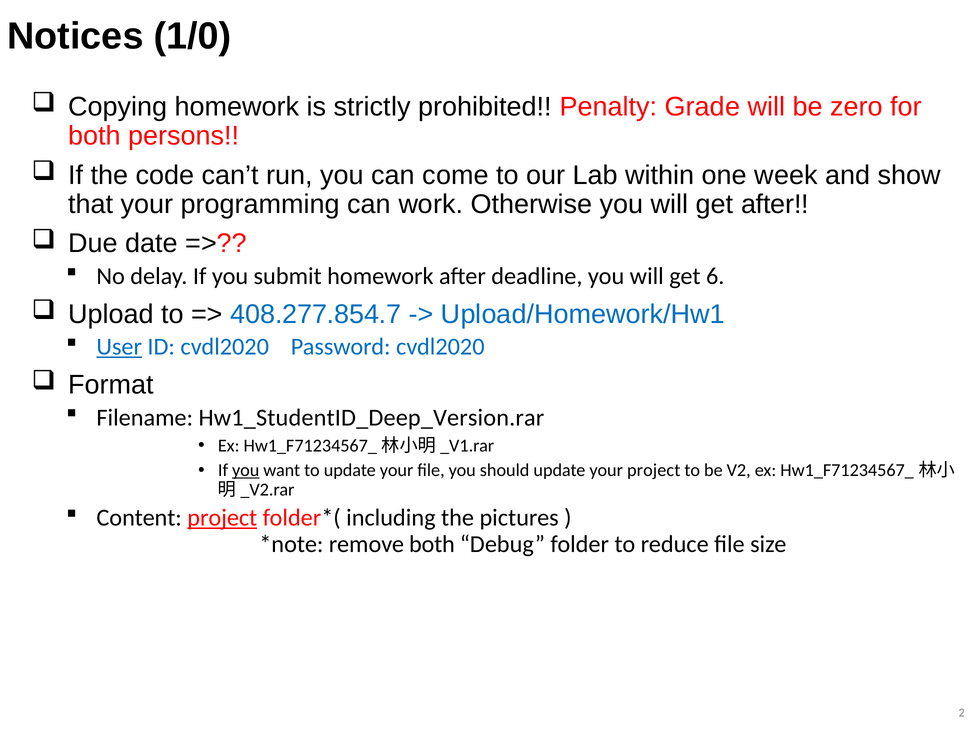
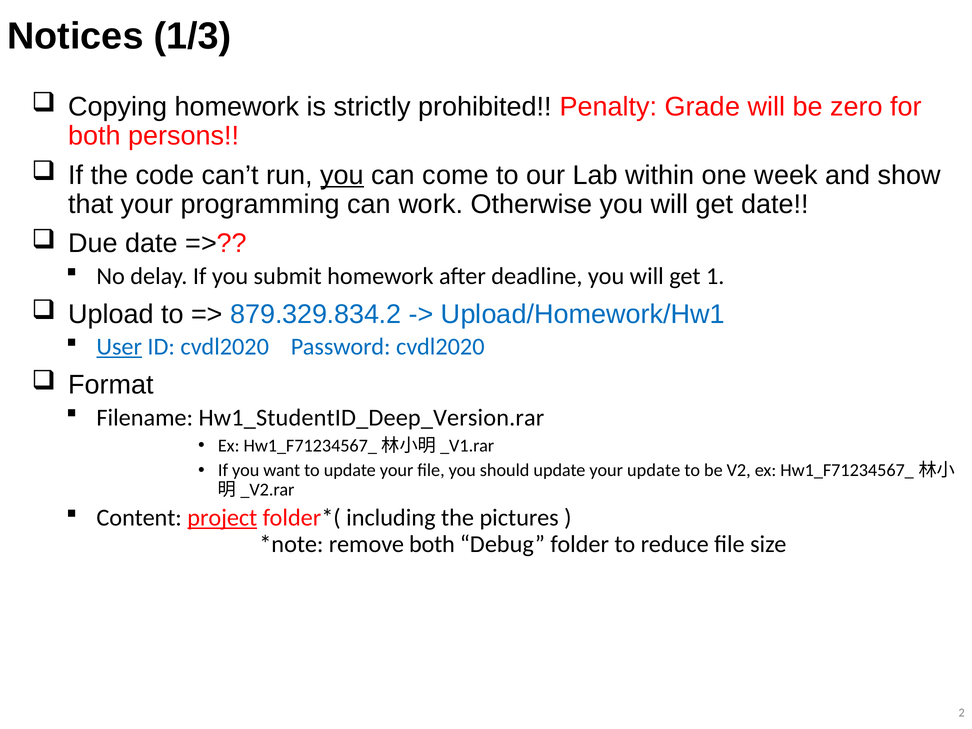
1/0: 1/0 -> 1/3
you at (342, 175) underline: none -> present
get after: after -> date
6: 6 -> 1
408.277.854.7: 408.277.854.7 -> 879.329.834.2
you at (246, 470) underline: present -> none
your project: project -> update
